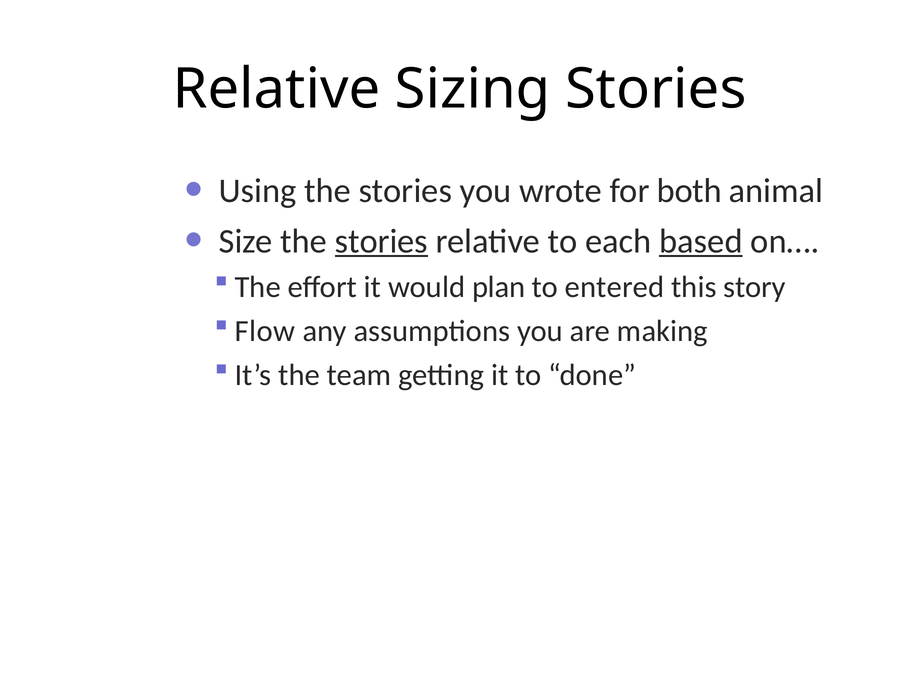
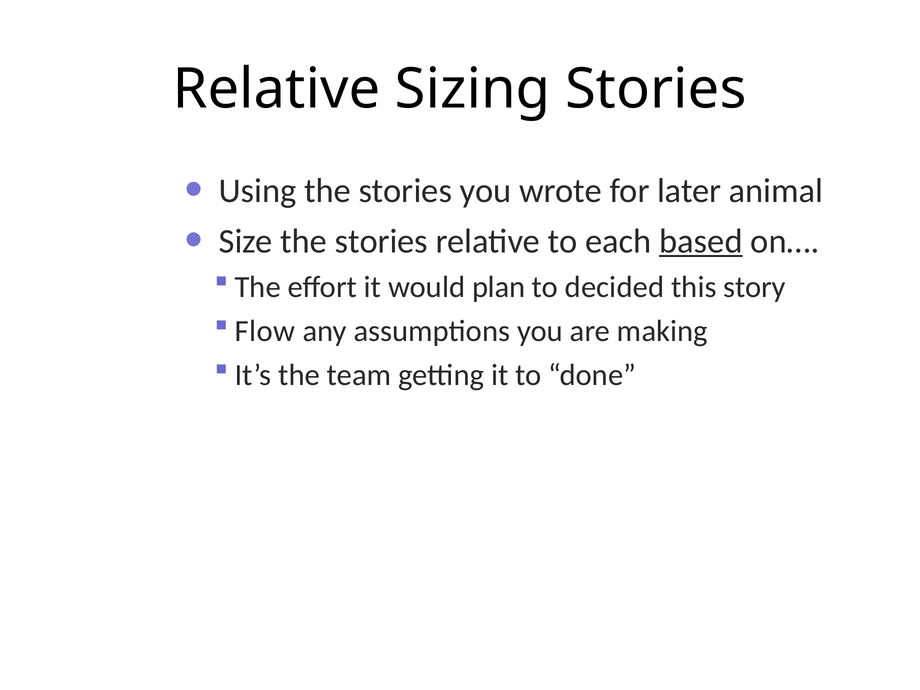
both: both -> later
stories at (381, 241) underline: present -> none
entered: entered -> decided
